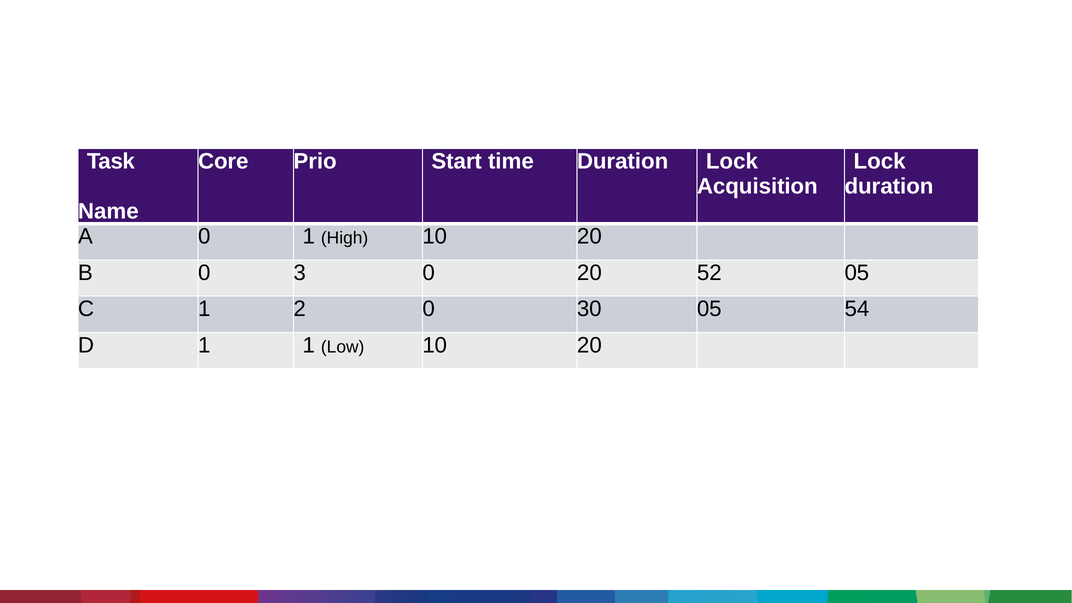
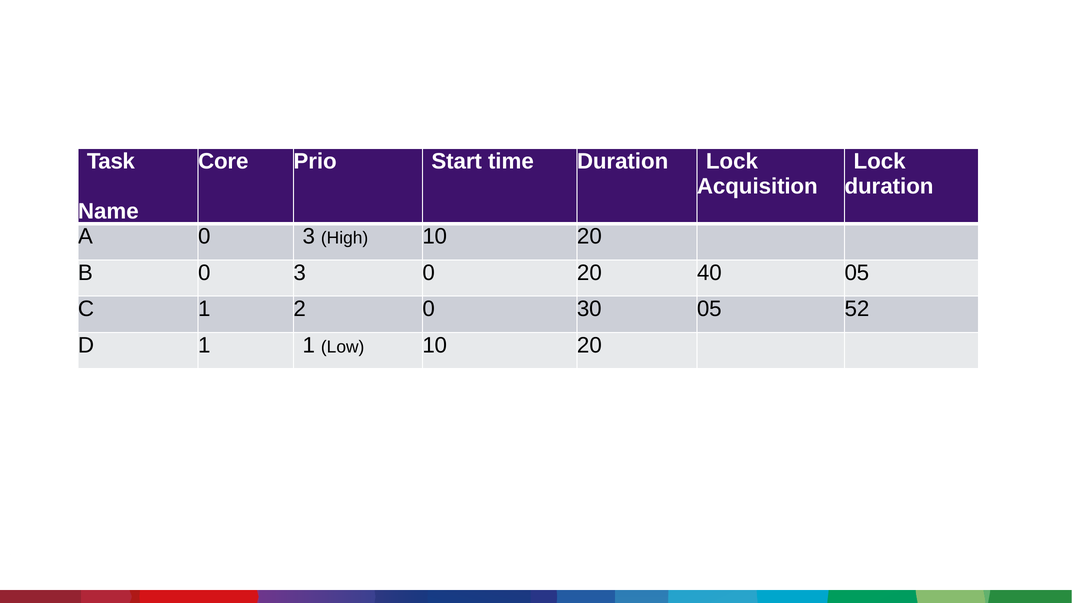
A 0 1: 1 -> 3
52: 52 -> 40
54: 54 -> 52
